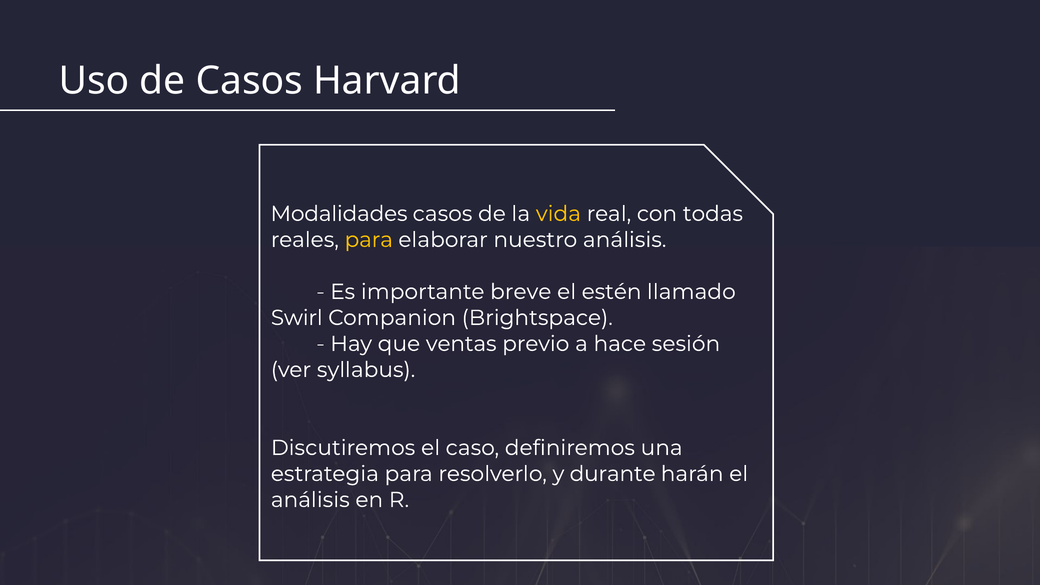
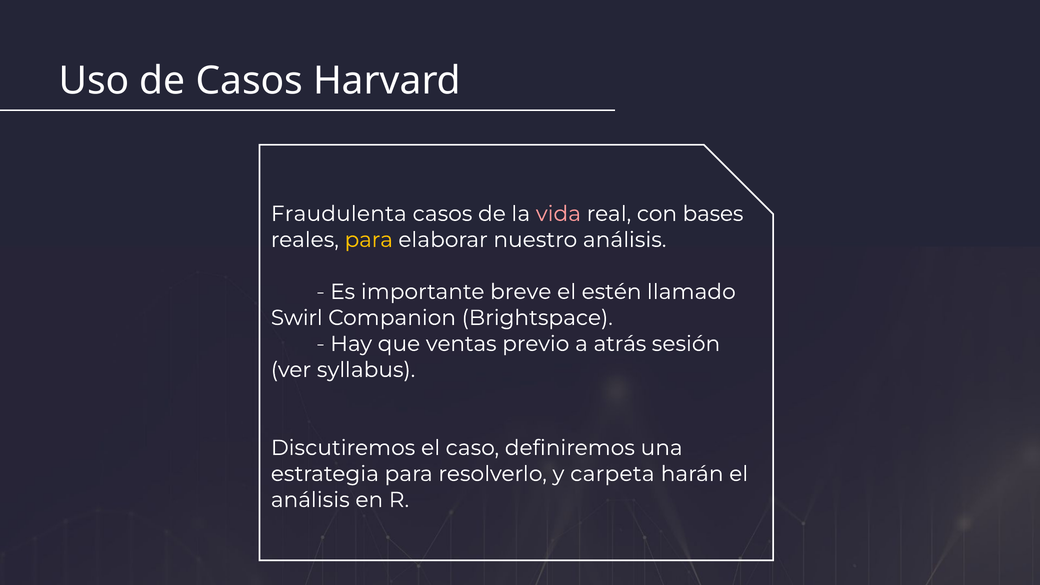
Modalidades: Modalidades -> Fraudulenta
vida colour: yellow -> pink
todas: todas -> bases
hace: hace -> atrás
durante: durante -> carpeta
